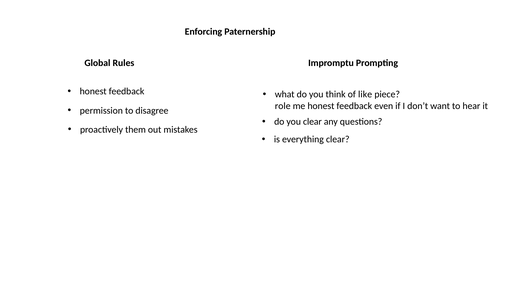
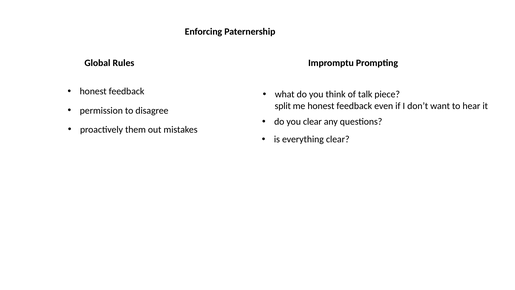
like: like -> talk
role: role -> split
